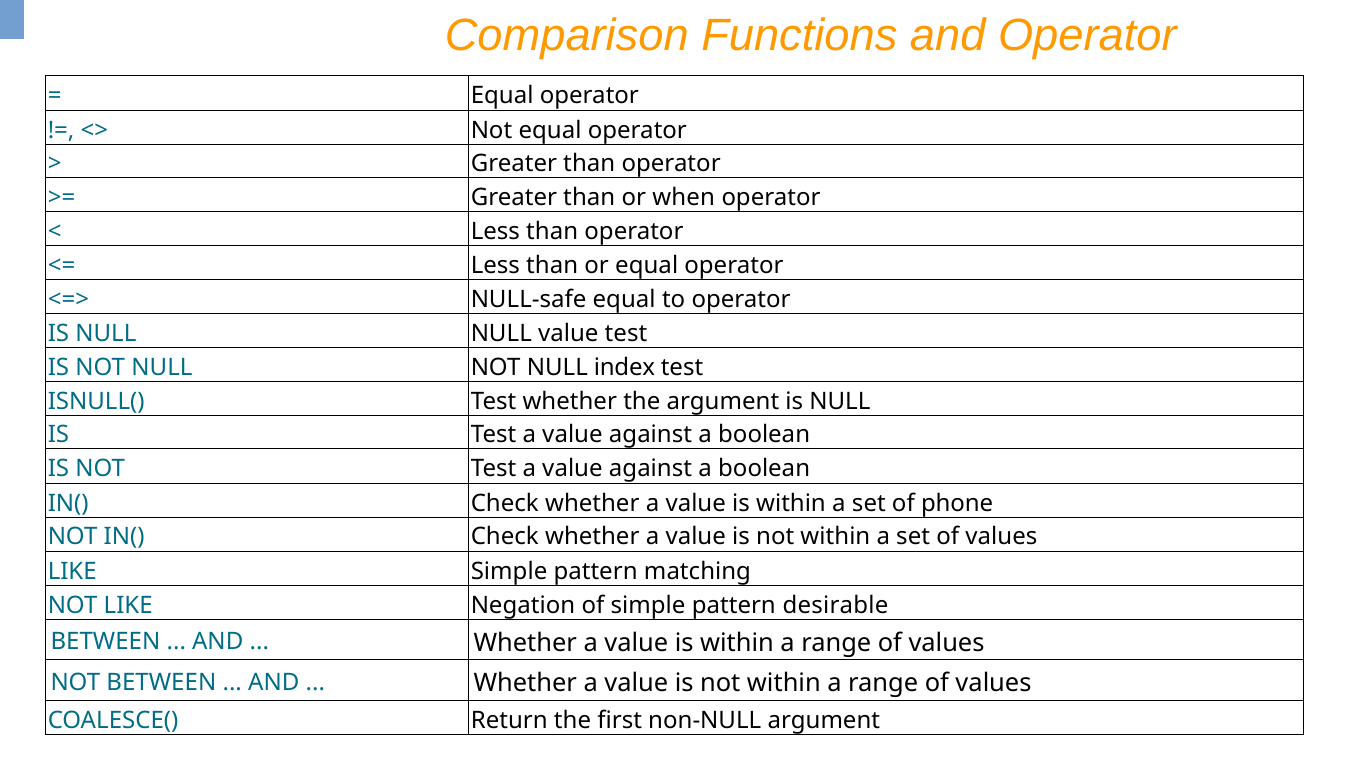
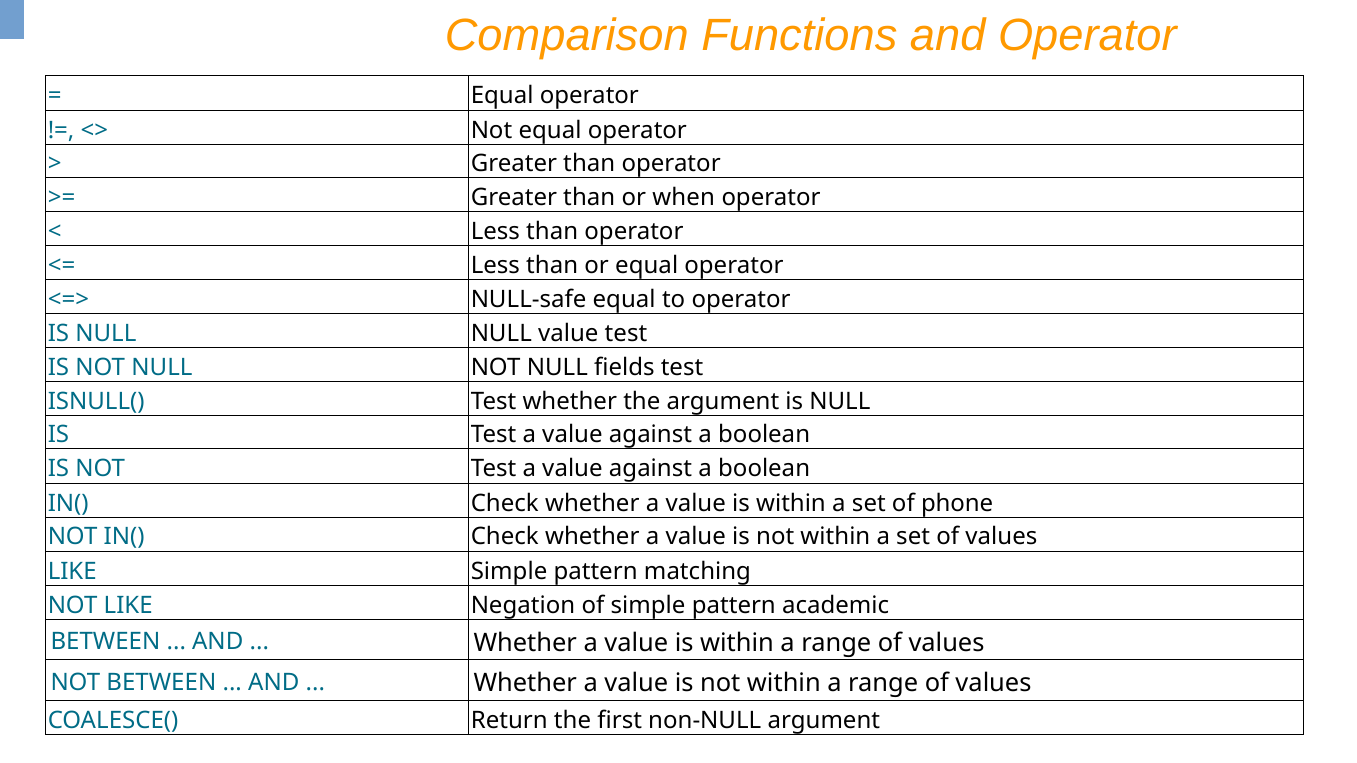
index: index -> fields
desirable: desirable -> academic
